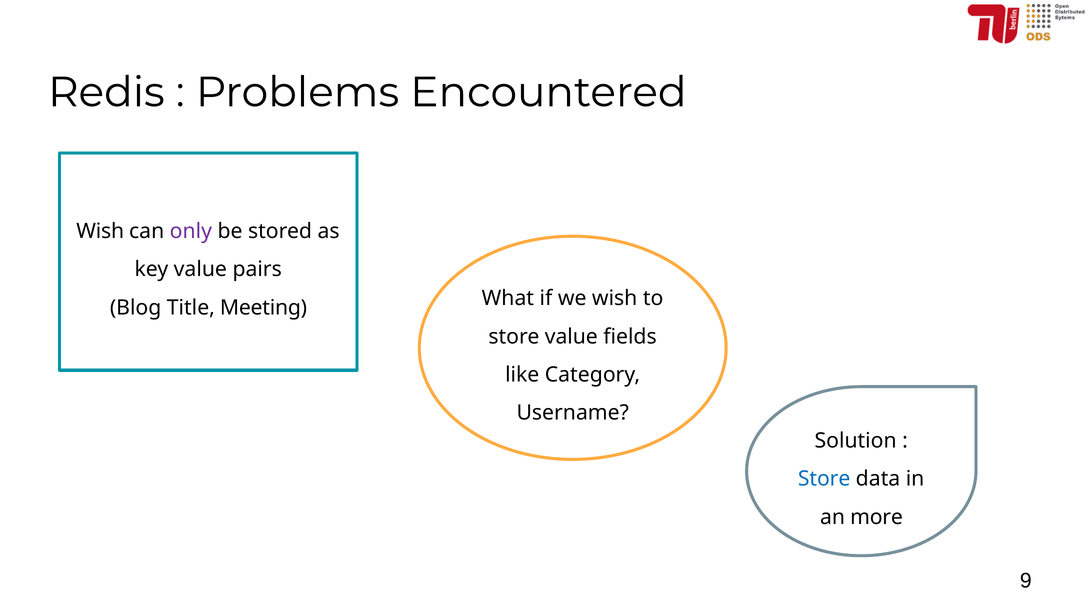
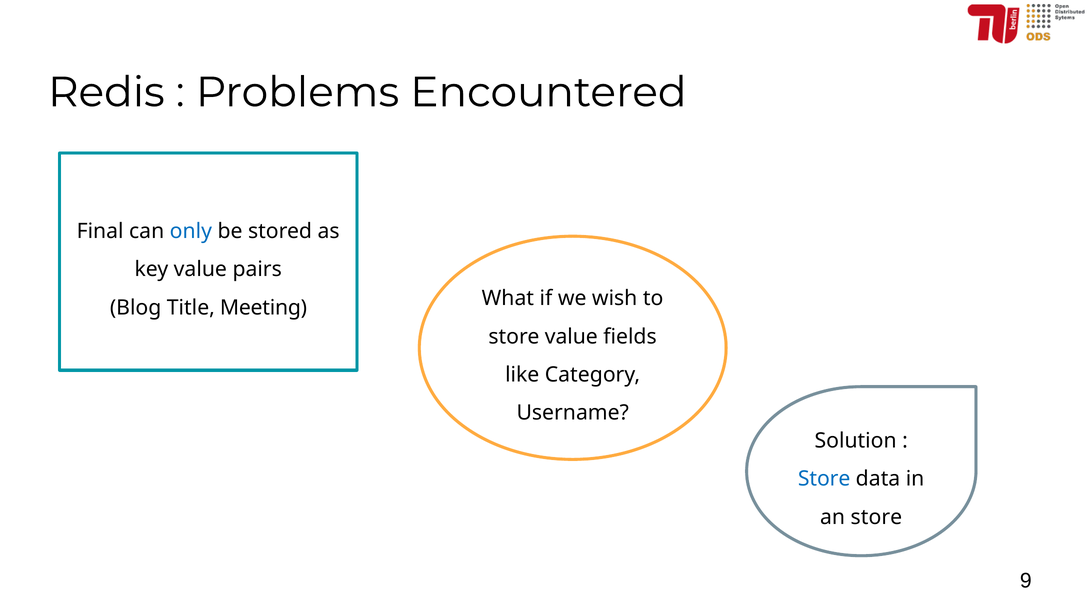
Wish at (100, 231): Wish -> Final
only colour: purple -> blue
an more: more -> store
